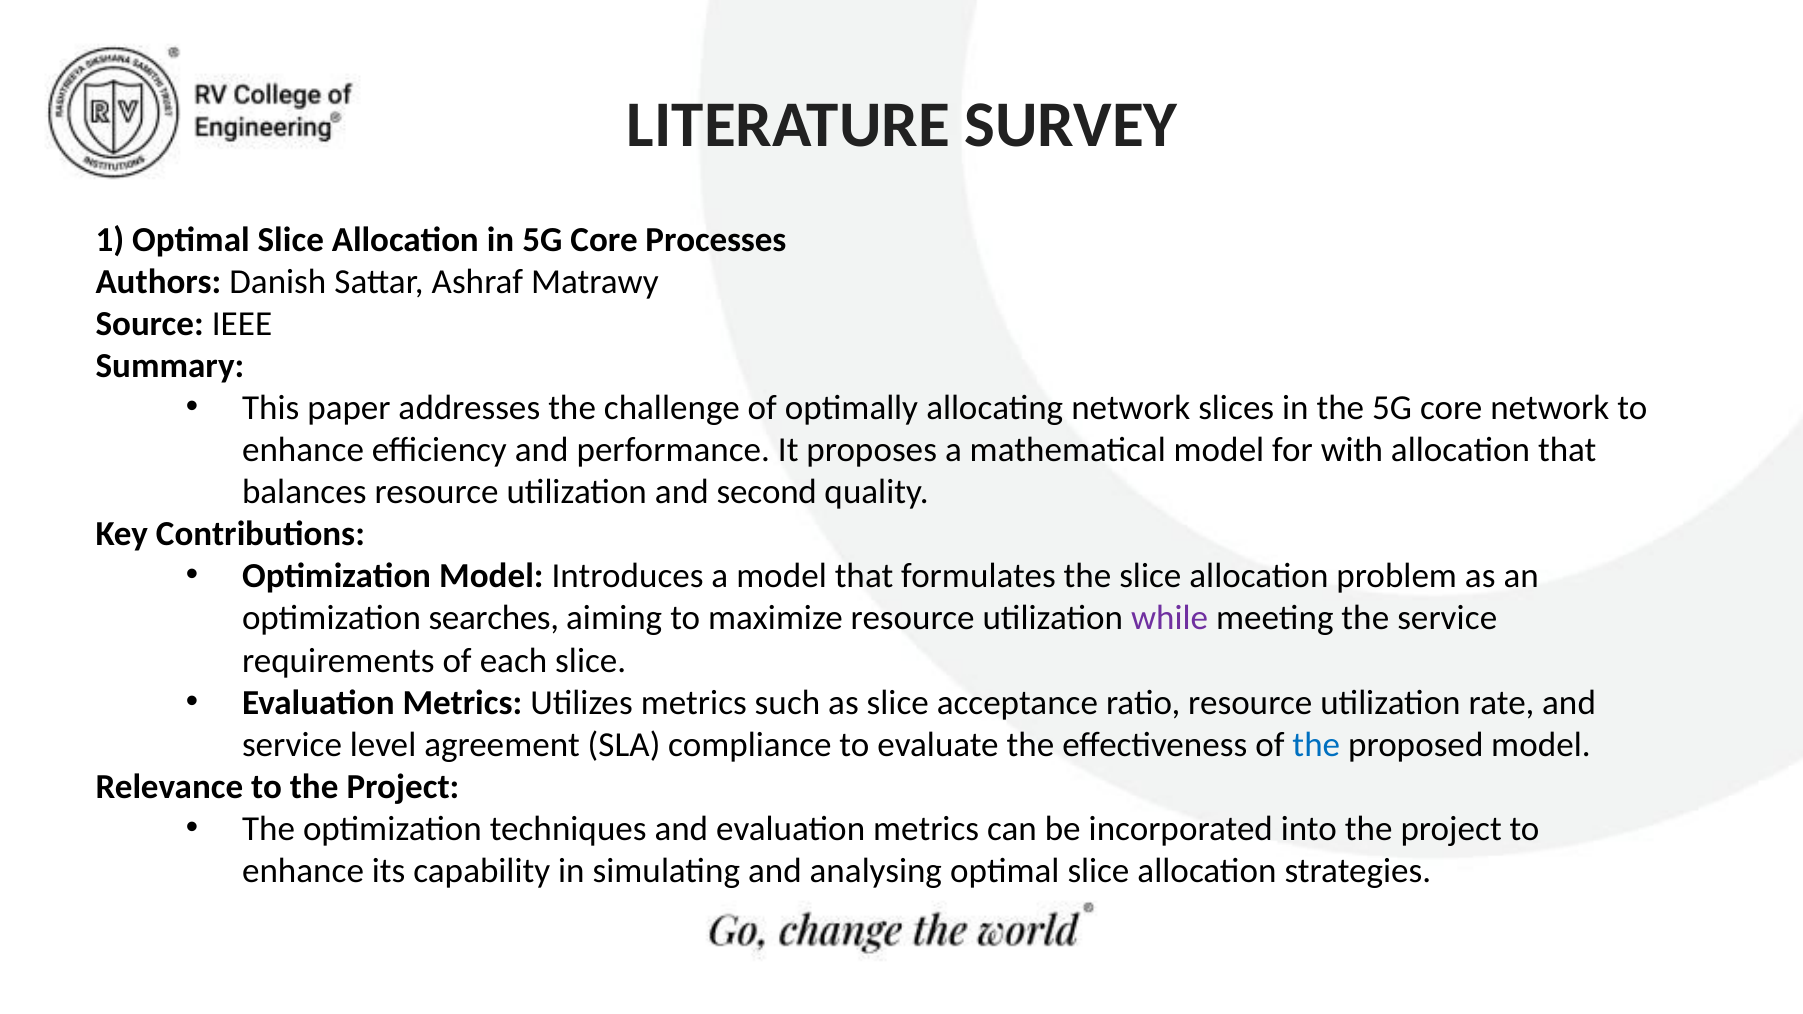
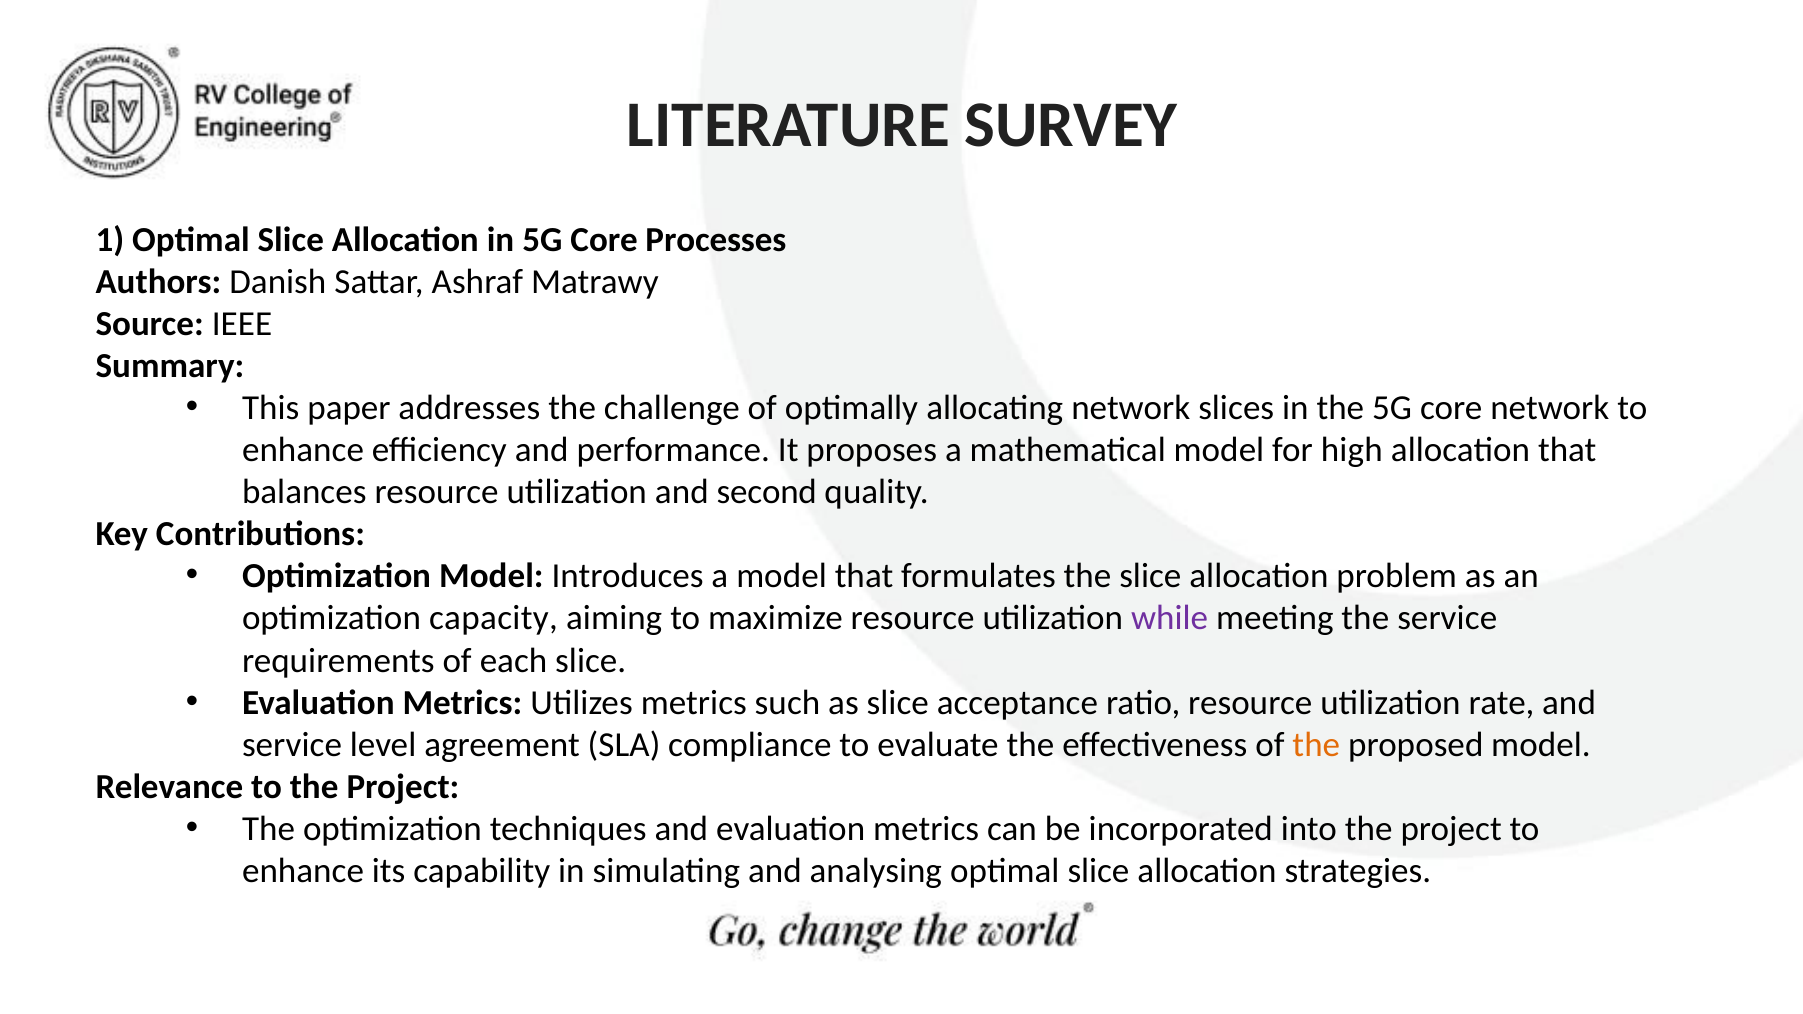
with: with -> high
searches: searches -> capacity
the at (1316, 745) colour: blue -> orange
